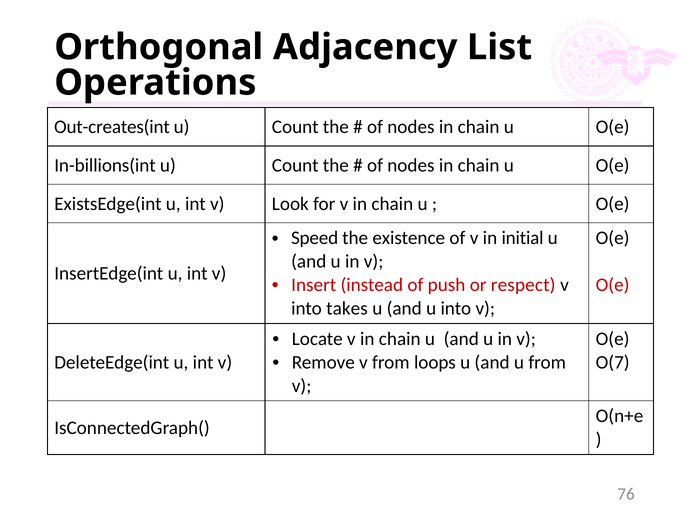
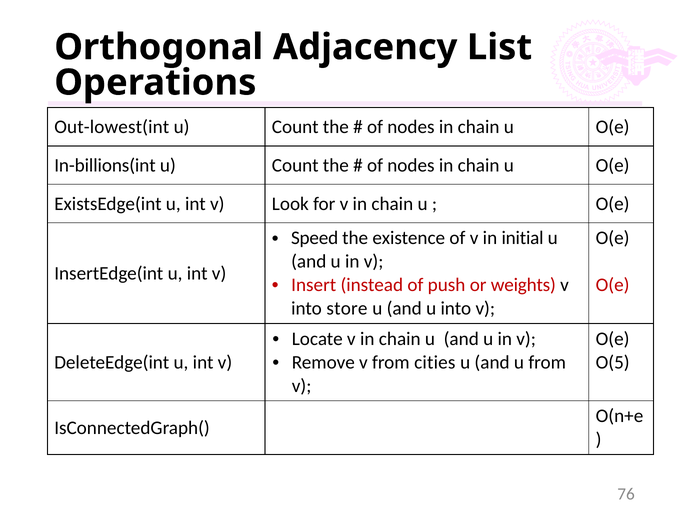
Out-creates(int: Out-creates(int -> Out-lowest(int
respect: respect -> weights
takes: takes -> store
loops: loops -> cities
O(7: O(7 -> O(5
